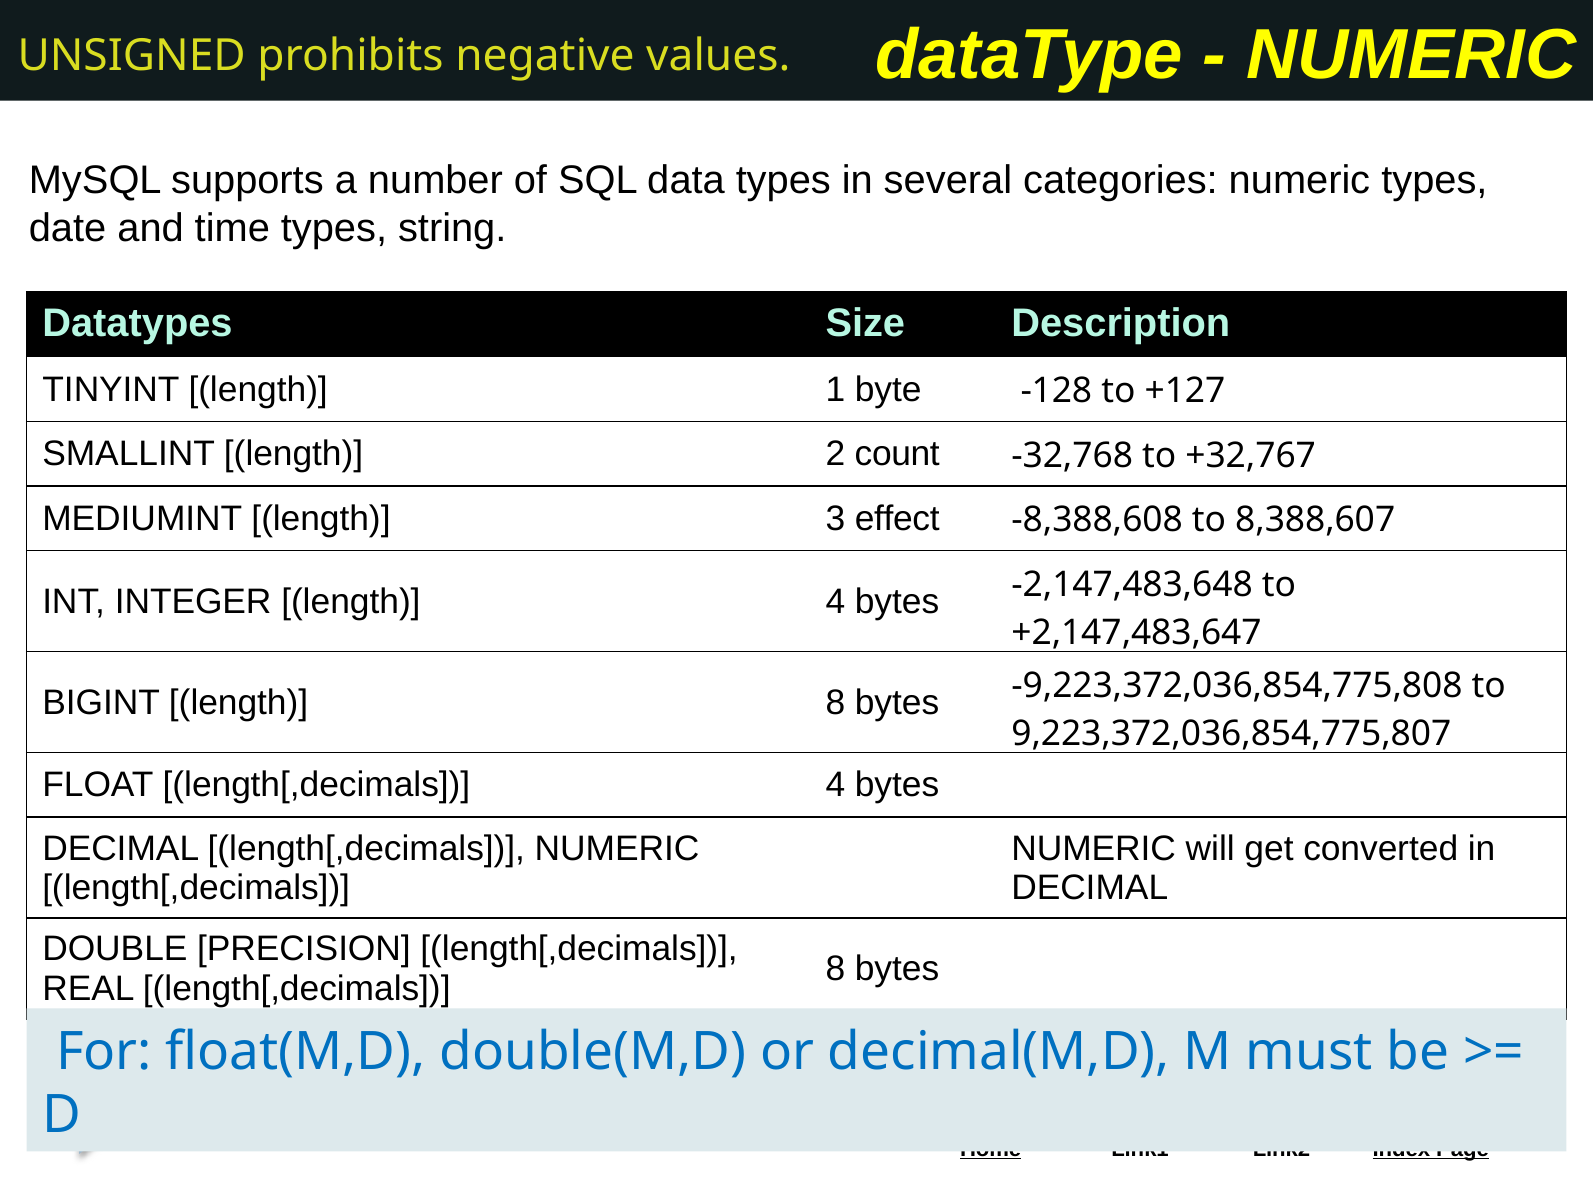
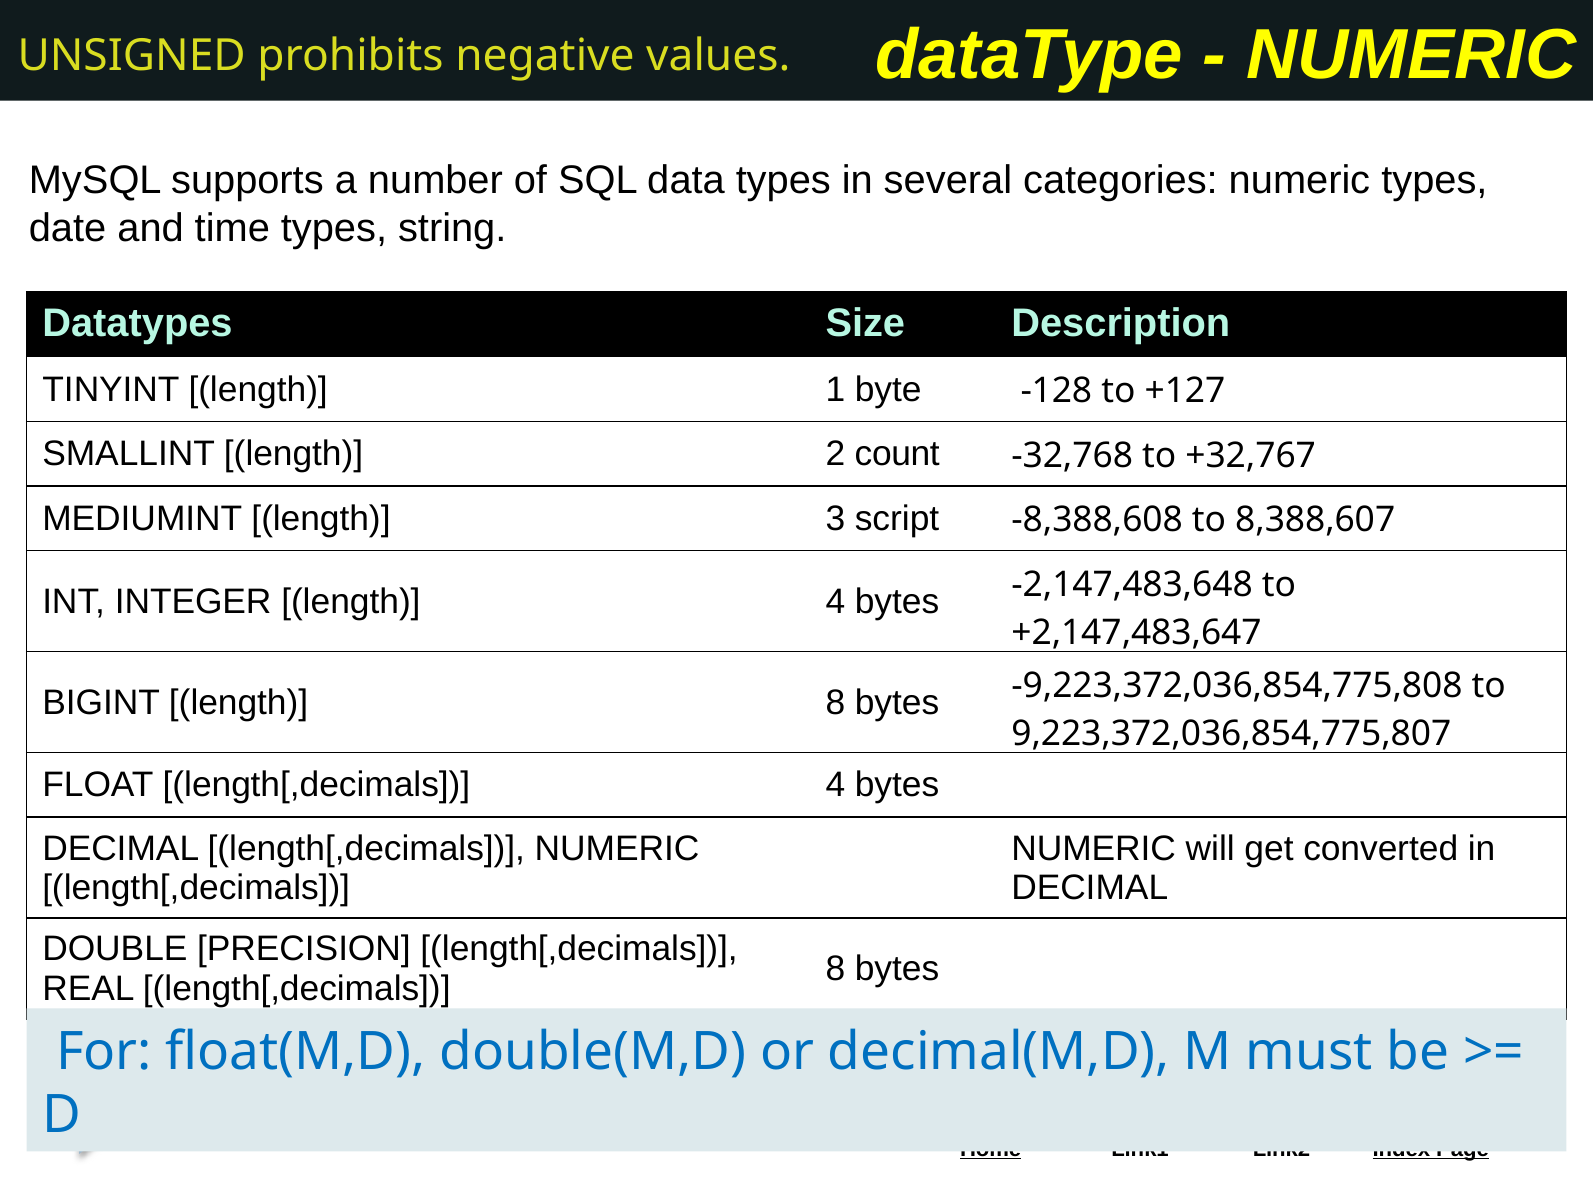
effect: effect -> script
